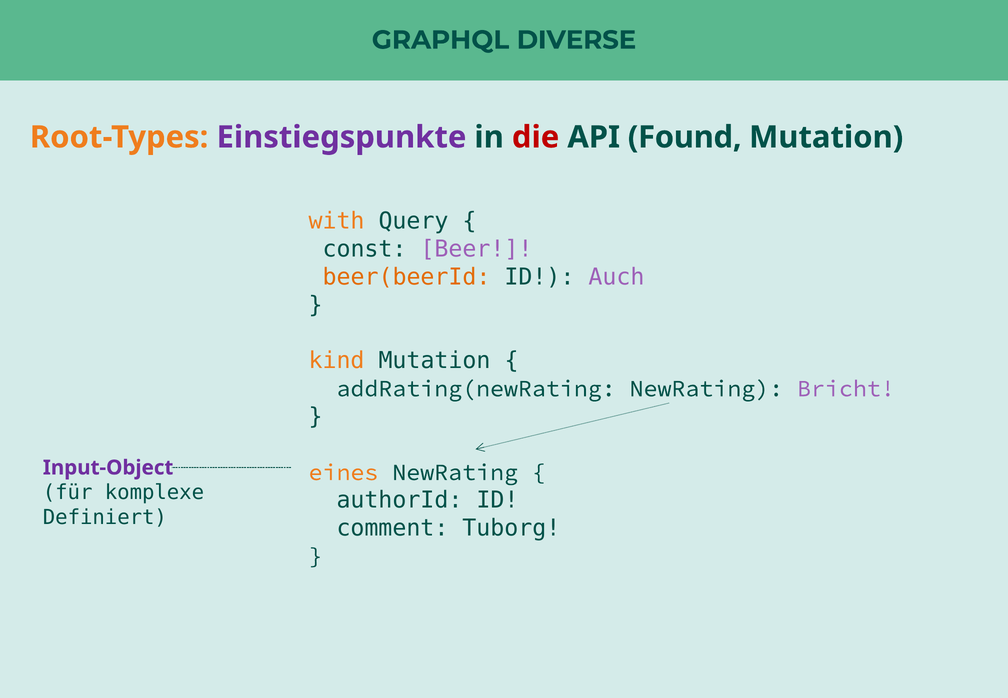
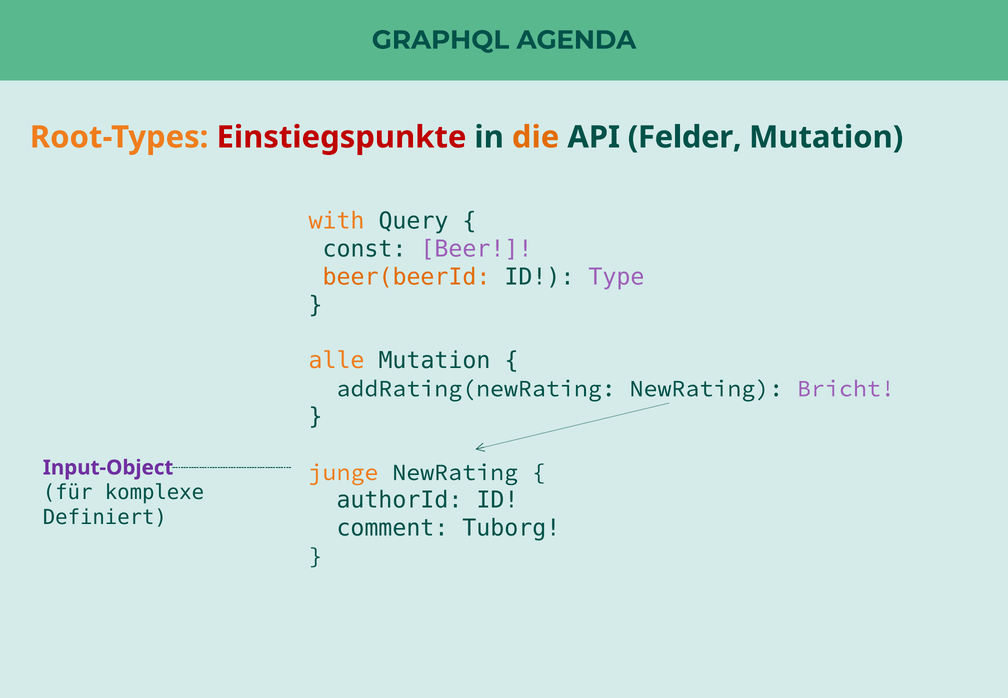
DIVERSE: DIVERSE -> AGENDA
Einstiegspunkte colour: purple -> red
die colour: red -> orange
Found: Found -> Felder
Auch: Auch -> Type
kind: kind -> alle
eines: eines -> junge
